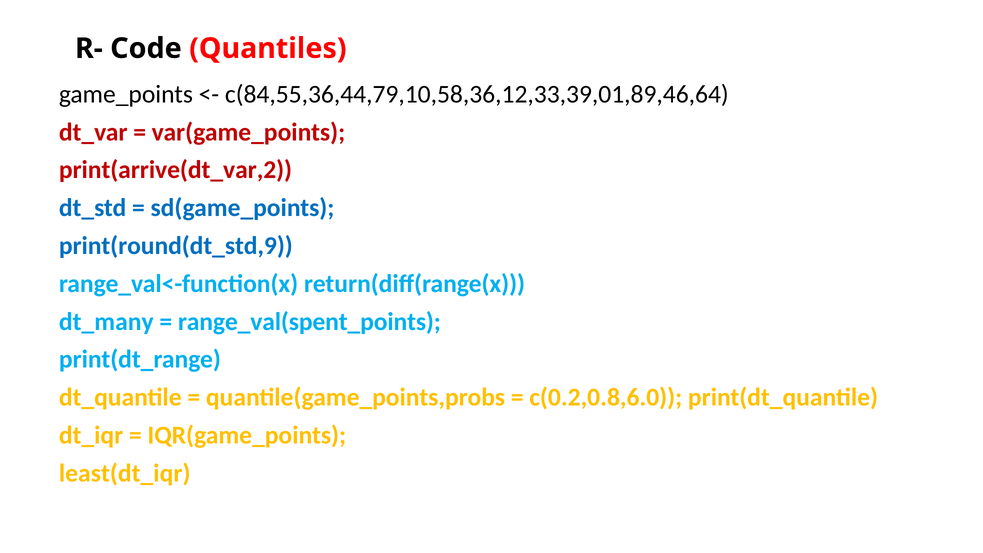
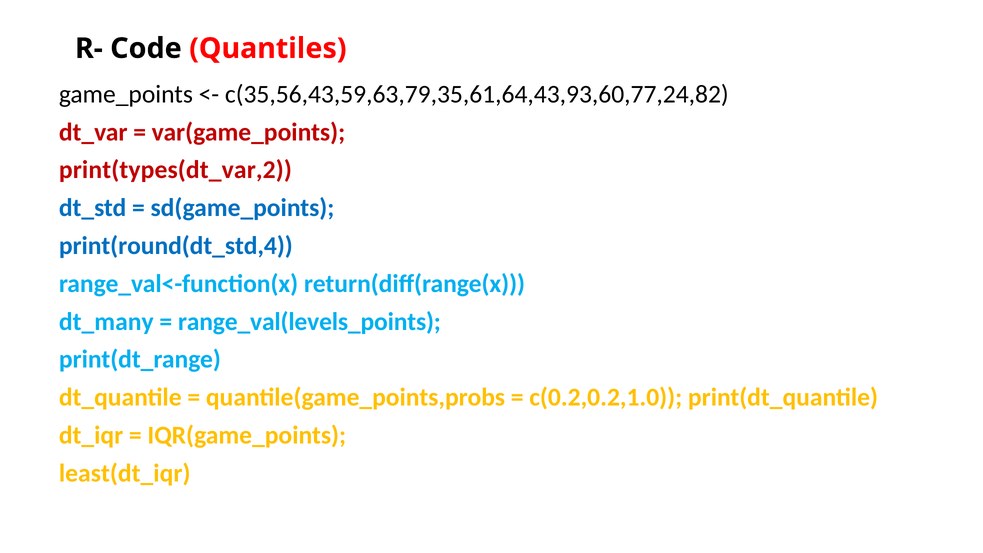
c(84,55,36,44,79,10,58,36,12,33,39,01,89,46,64: c(84,55,36,44,79,10,58,36,12,33,39,01,89,46,64 -> c(35,56,43,59,63,79,35,61,64,43,93,60,77,24,82
print(arrive(dt_var,2: print(arrive(dt_var,2 -> print(types(dt_var,2
print(round(dt_std,9: print(round(dt_std,9 -> print(round(dt_std,4
range_val(spent_points: range_val(spent_points -> range_val(levels_points
c(0.2,0.8,6.0: c(0.2,0.8,6.0 -> c(0.2,0.2,1.0
